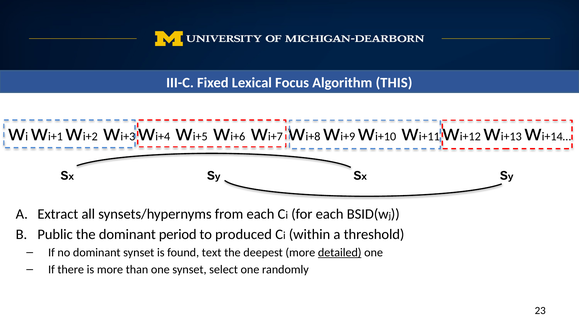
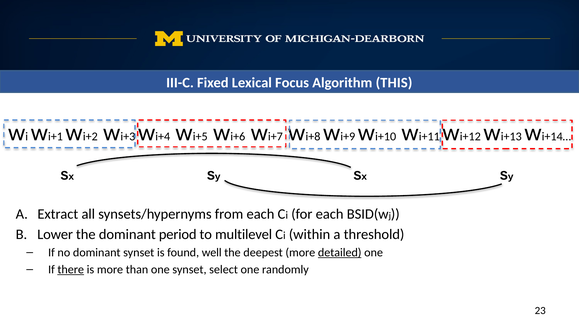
Public: Public -> Lower
produced: produced -> multilevel
text: text -> well
there underline: none -> present
